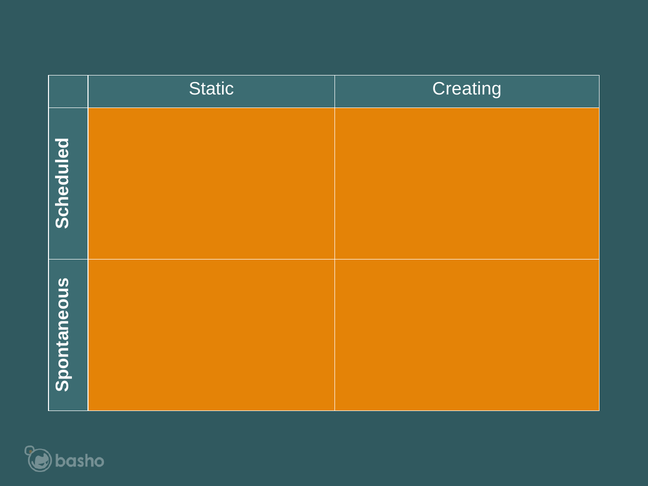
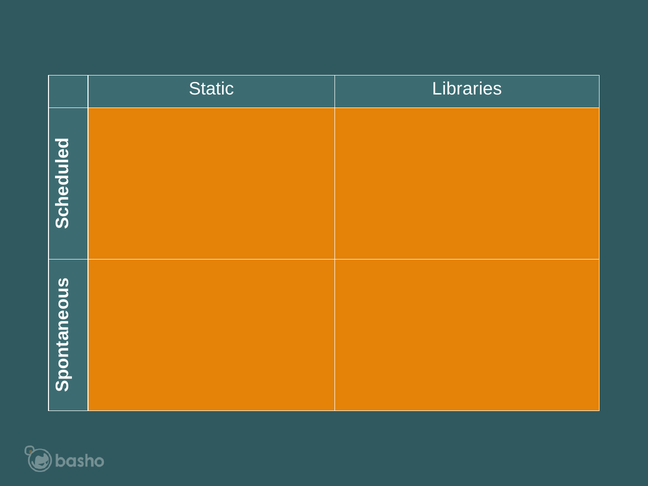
Creating: Creating -> Libraries
